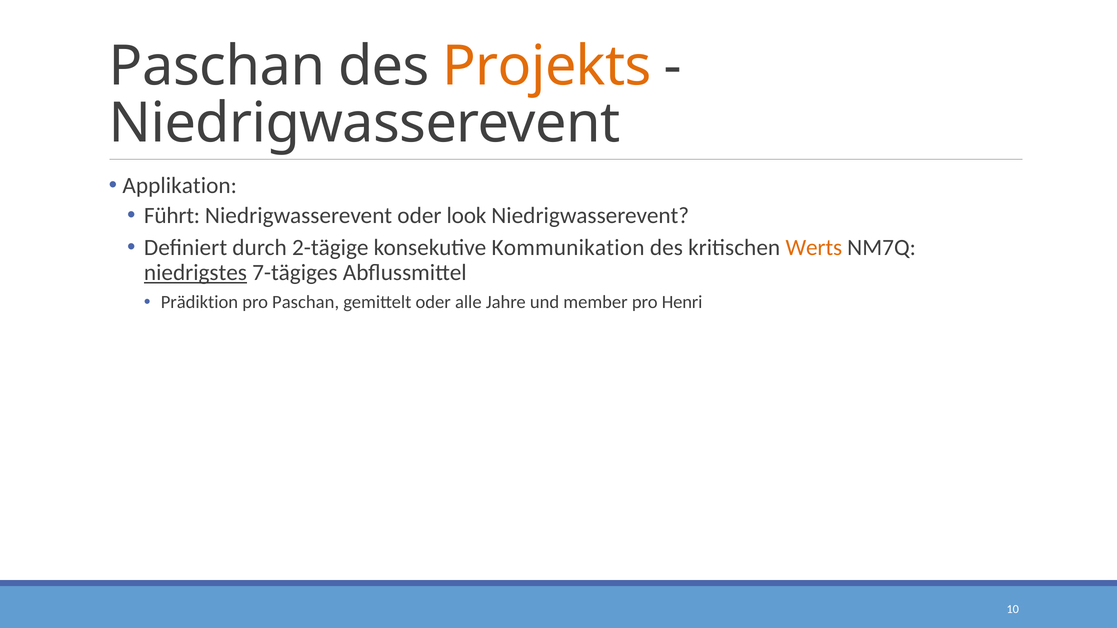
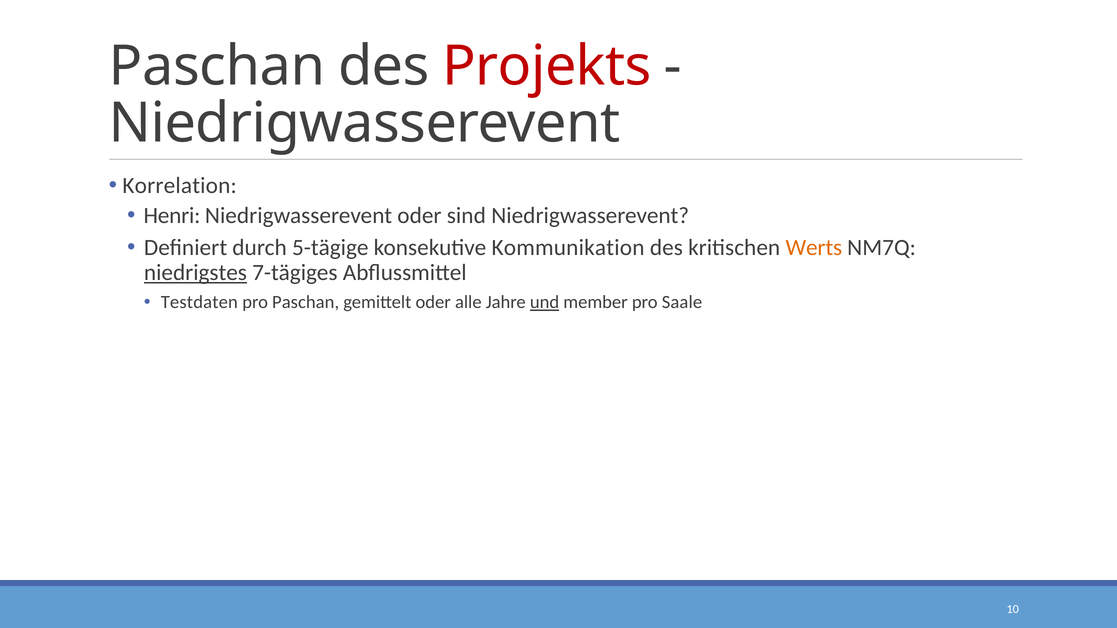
Projekts colour: orange -> red
Applikation: Applikation -> Korrelation
Führt: Führt -> Henri
look: look -> sind
2-tägige: 2-tägige -> 5-tägige
Prädiktion: Prädiktion -> Testdaten
und underline: none -> present
Henri: Henri -> Saale
